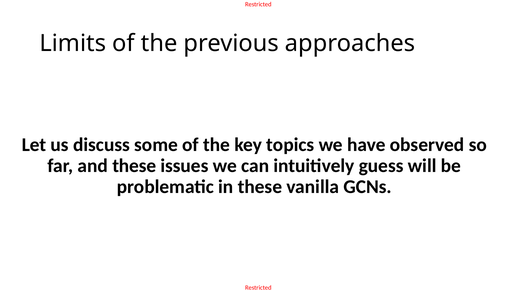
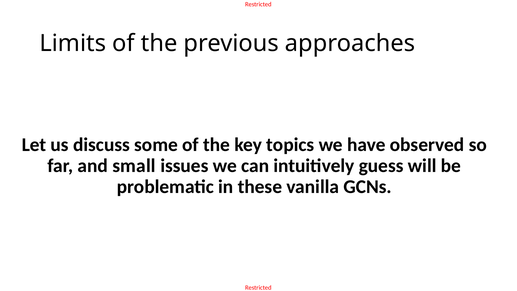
and these: these -> small
